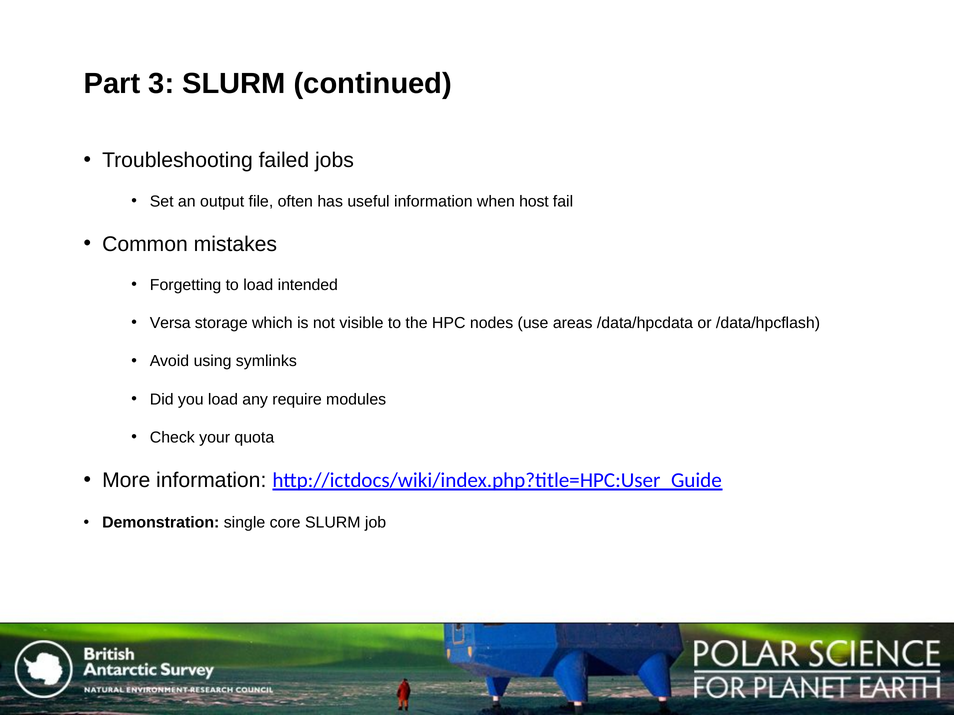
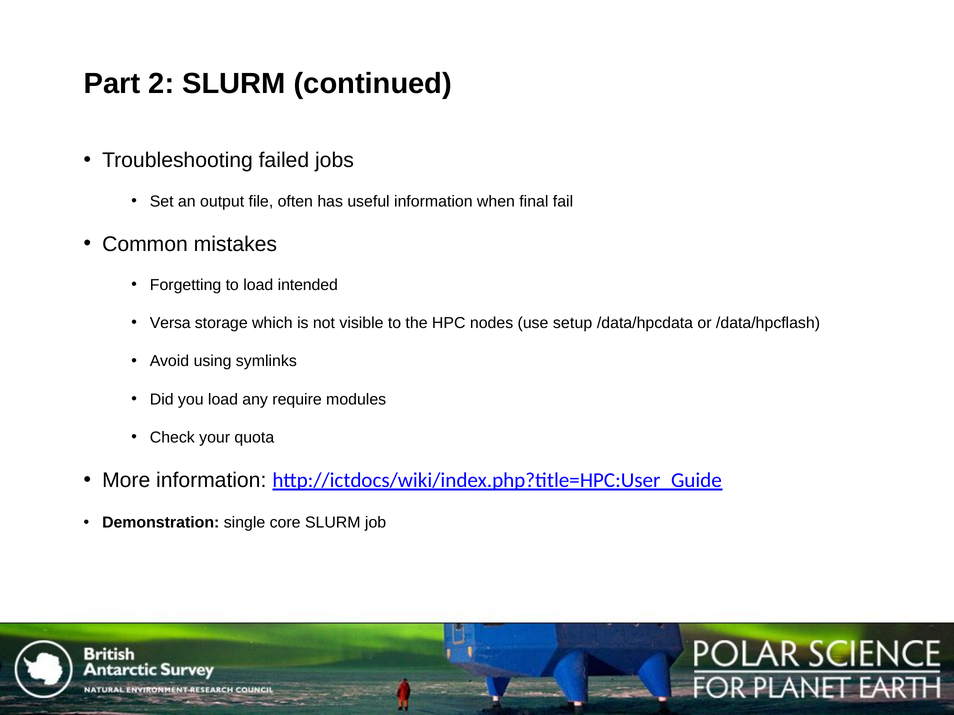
3: 3 -> 2
host: host -> final
areas: areas -> setup
